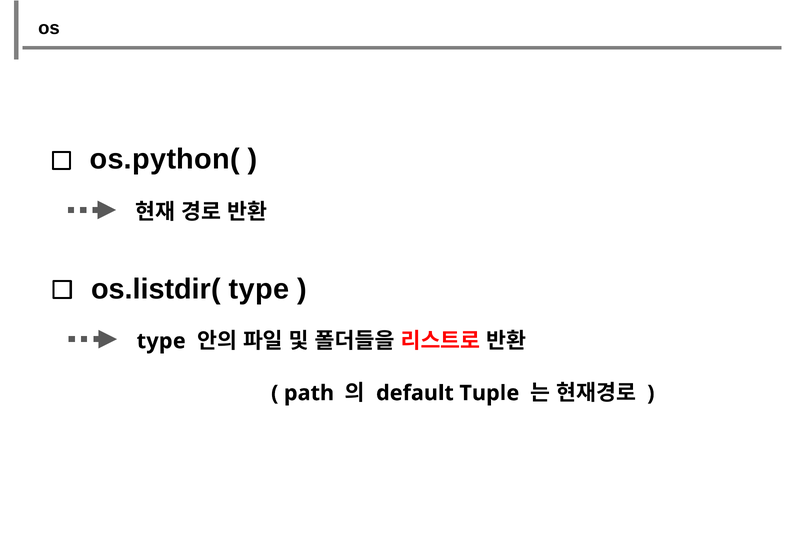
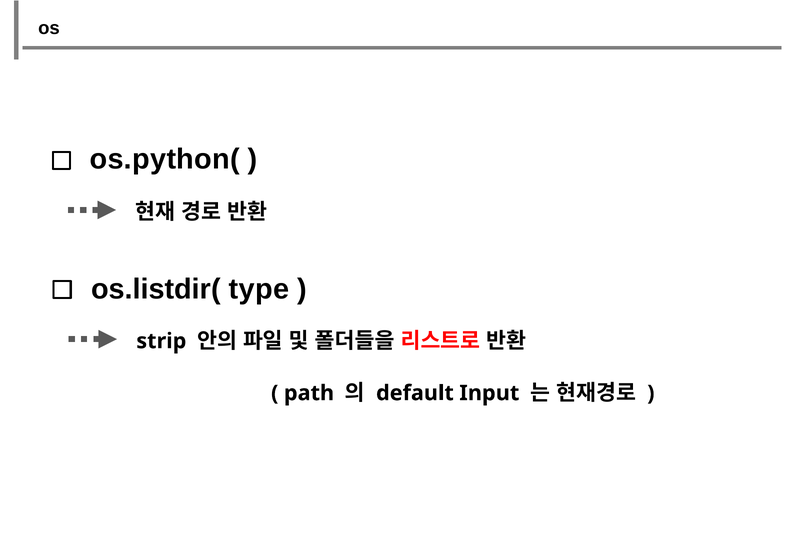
type at (161, 341): type -> strip
Tuple: Tuple -> Input
